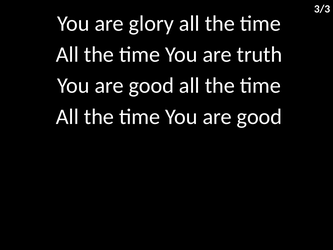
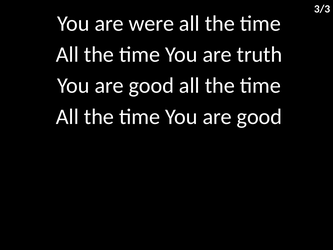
glory: glory -> were
